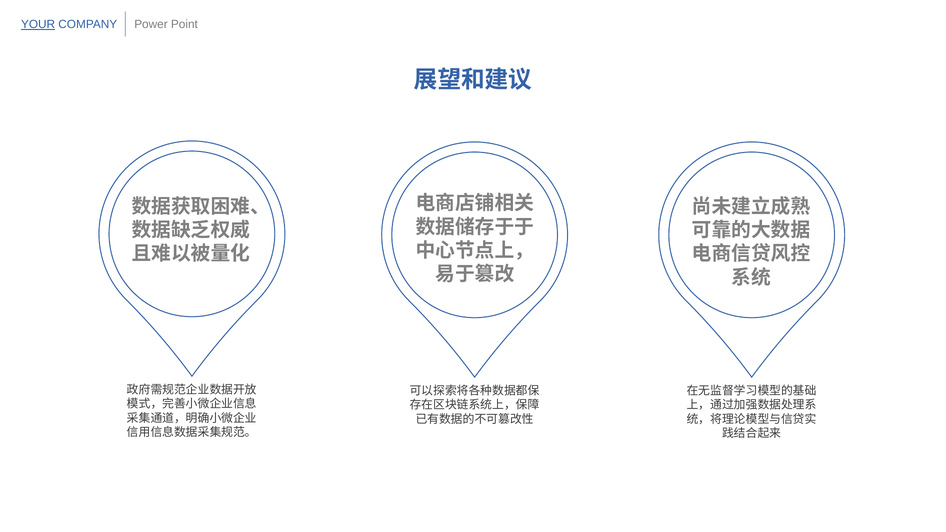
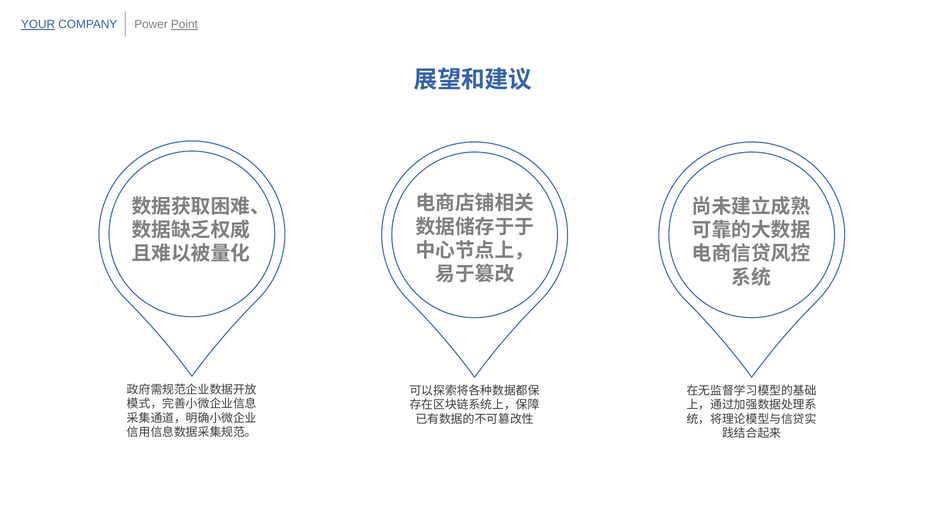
Point underline: none -> present
